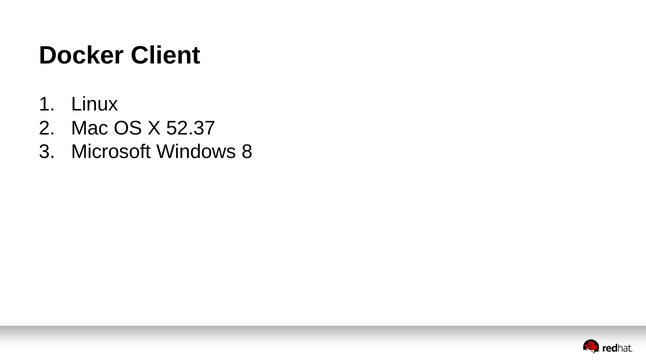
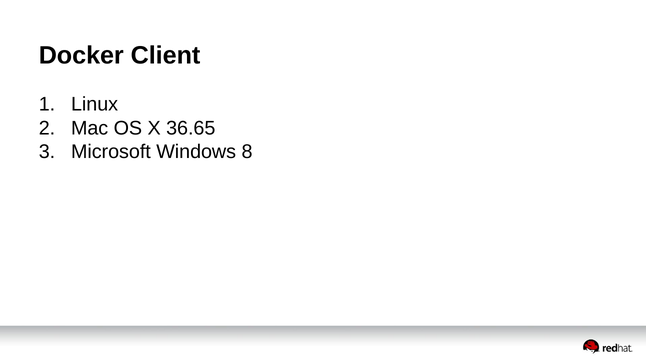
52.37: 52.37 -> 36.65
